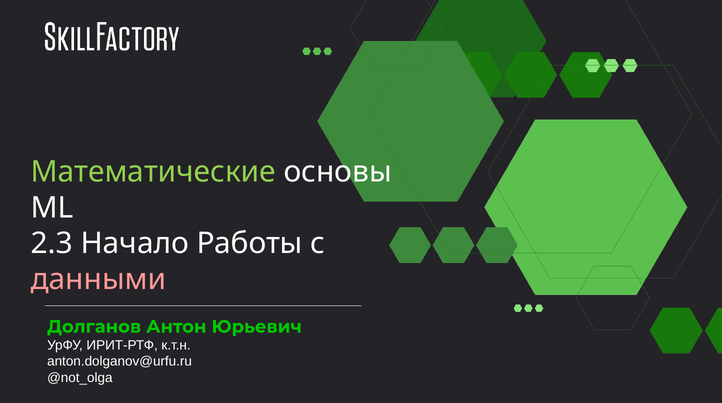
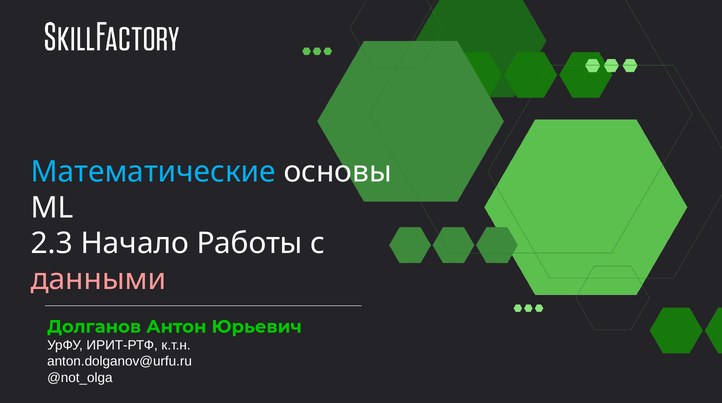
Математические colour: light green -> light blue
